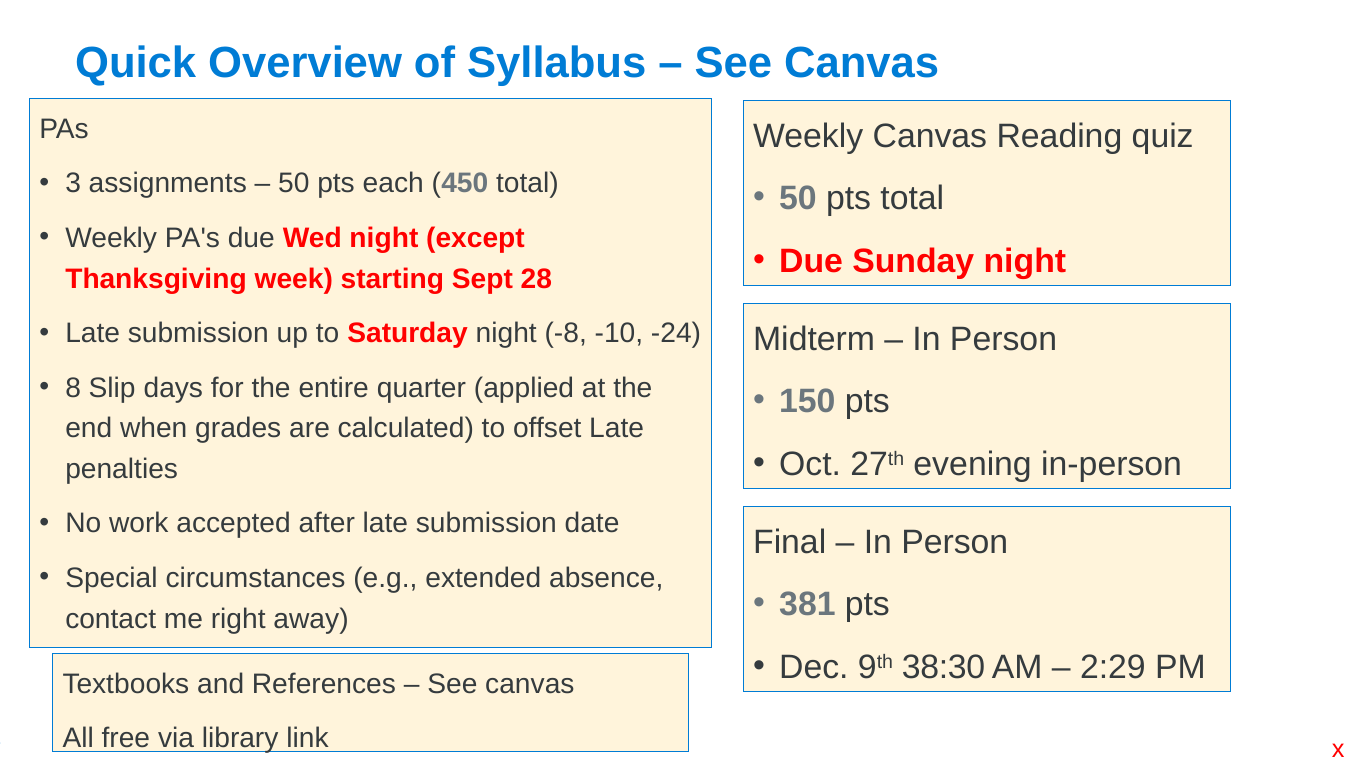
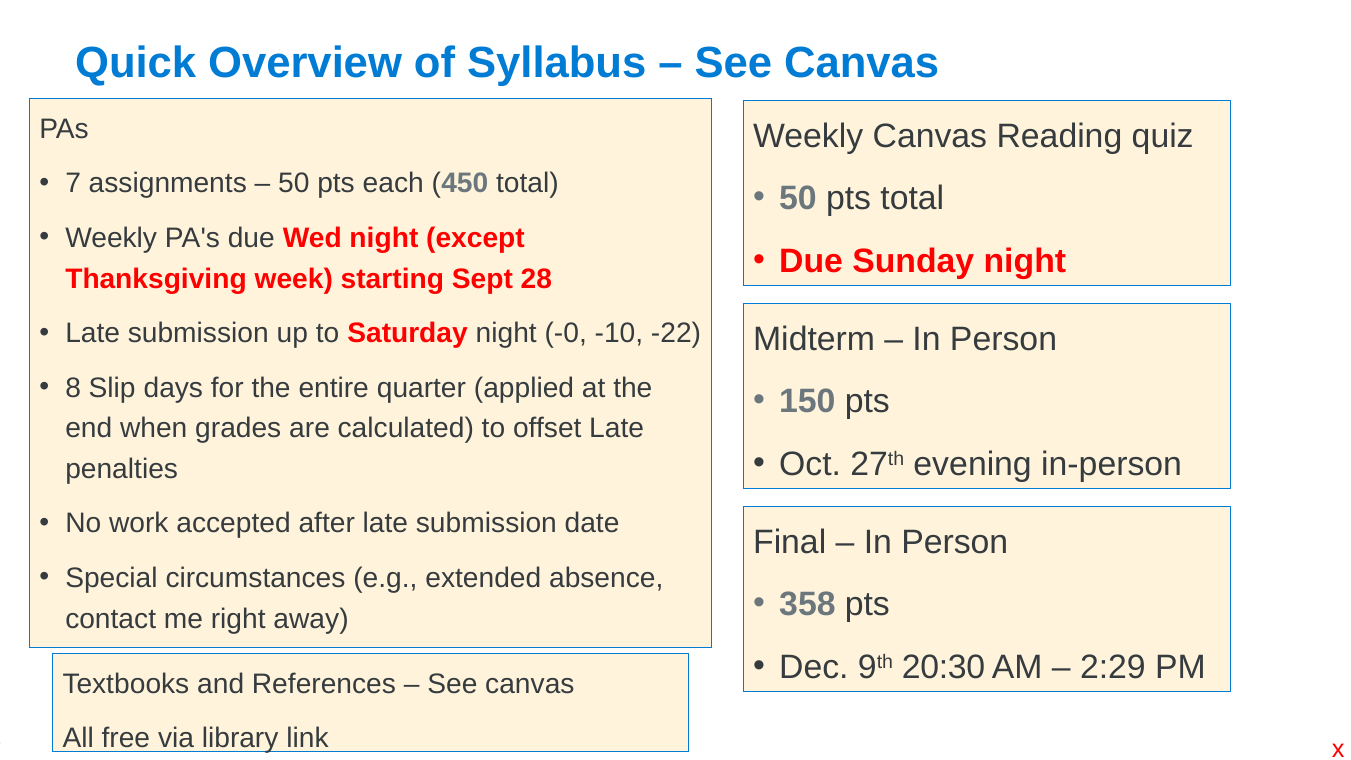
3 at (73, 184): 3 -> 7
-8: -8 -> -0
-24: -24 -> -22
381: 381 -> 358
38:30: 38:30 -> 20:30
